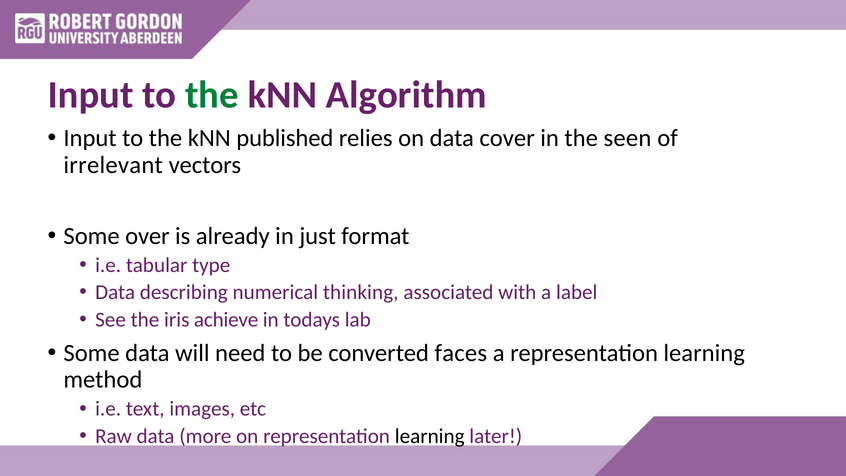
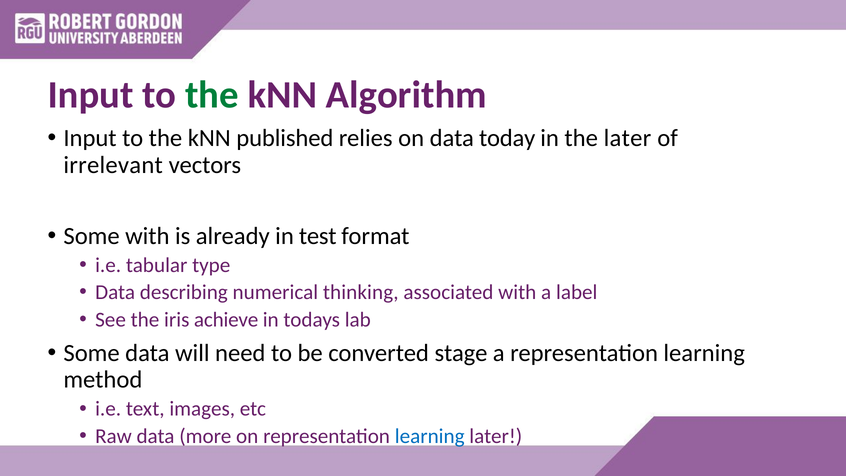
cover: cover -> today
the seen: seen -> later
Some over: over -> with
just: just -> test
faces: faces -> stage
learning at (430, 436) colour: black -> blue
